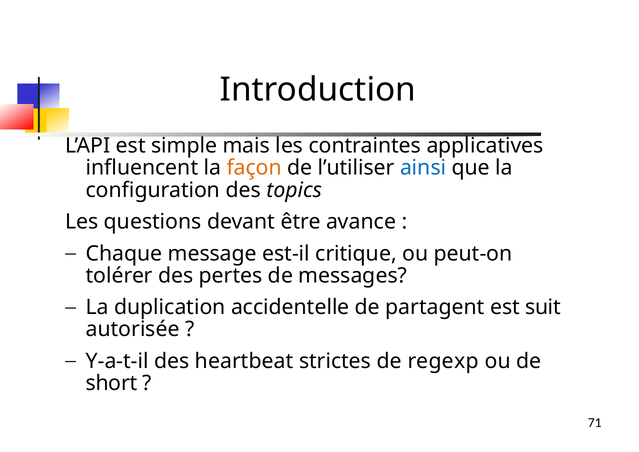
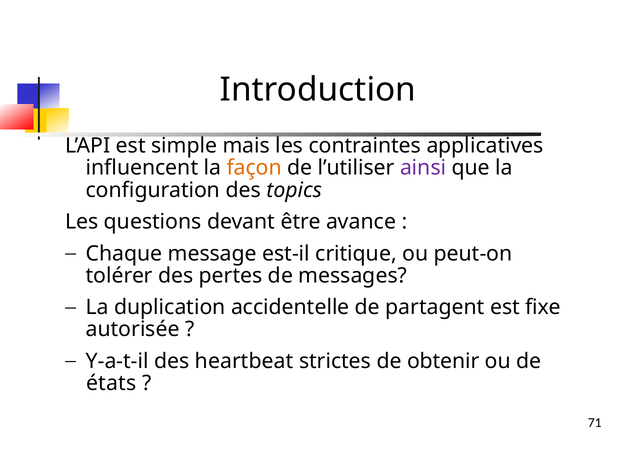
ainsi colour: blue -> purple
suit: suit -> fixe
regexp: regexp -> obtenir
short: short -> états
